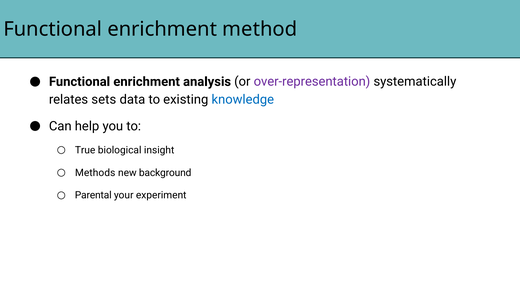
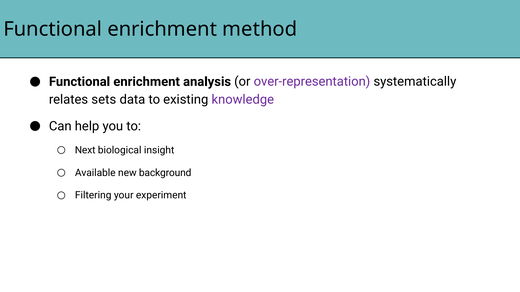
knowledge colour: blue -> purple
True: True -> Next
Methods: Methods -> Available
Parental: Parental -> Filtering
